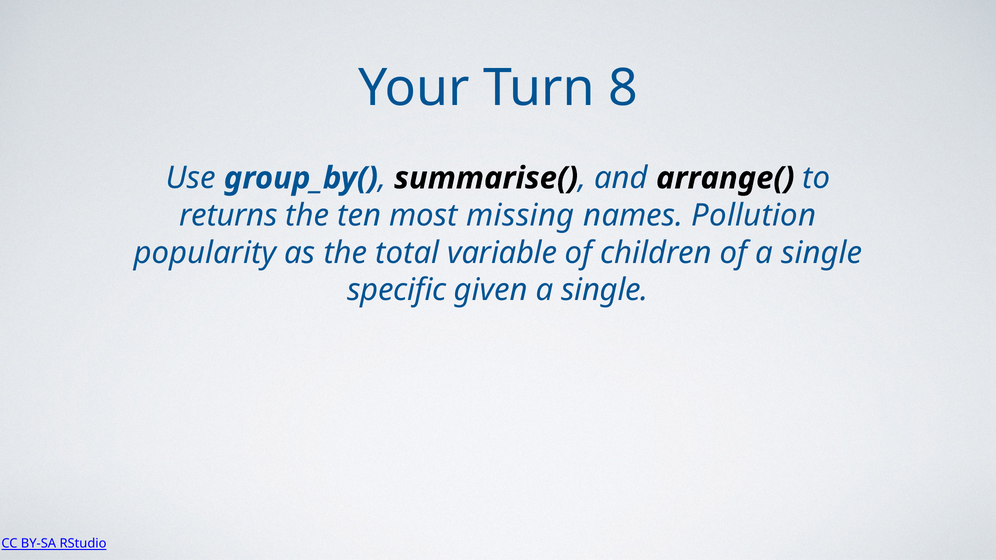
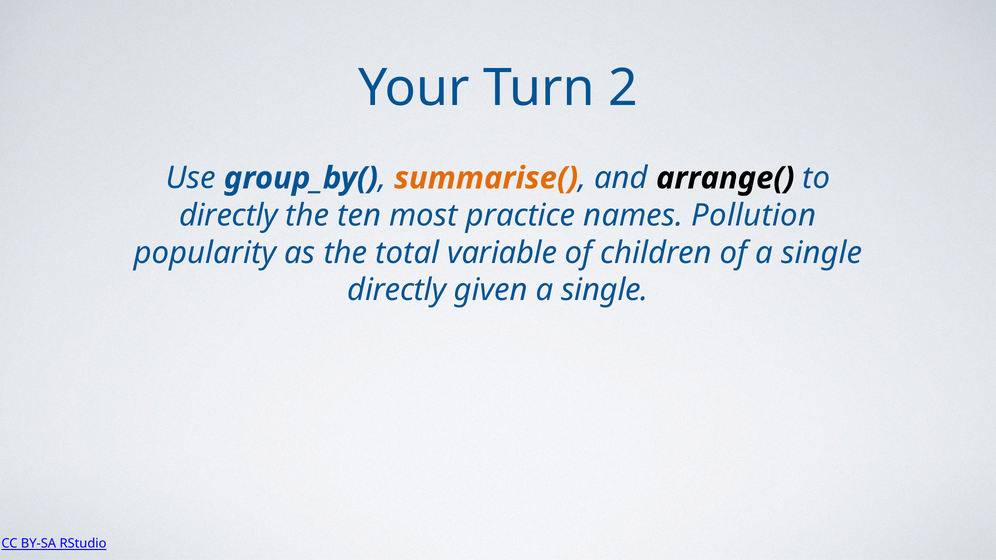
8: 8 -> 2
summarise( colour: black -> orange
returns at (228, 216): returns -> directly
missing: missing -> practice
specific at (397, 290): specific -> directly
